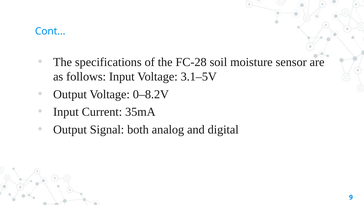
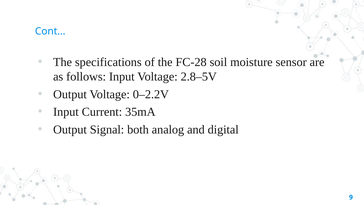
3.1–5V: 3.1–5V -> 2.8–5V
0–8.2V: 0–8.2V -> 0–2.2V
